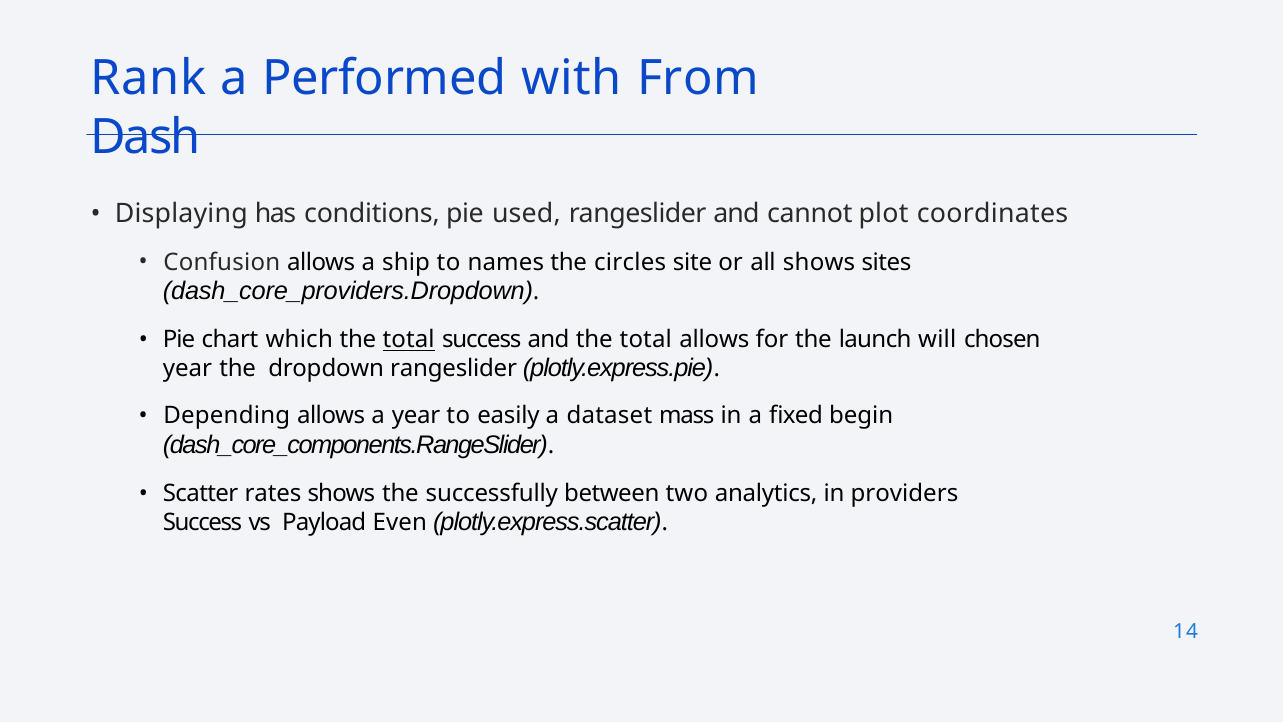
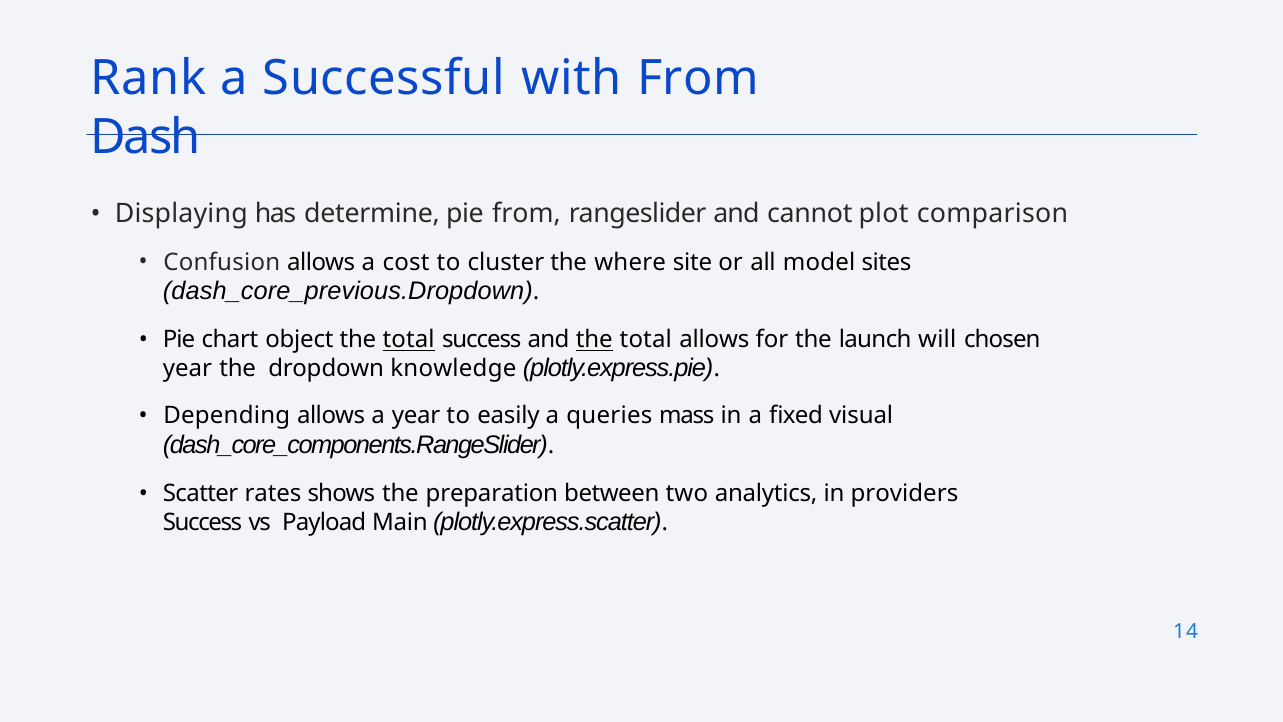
Performed: Performed -> Successful
conditions: conditions -> determine
pie used: used -> from
coordinates: coordinates -> comparison
ship: ship -> cost
names: names -> cluster
circles: circles -> where
all shows: shows -> model
dash_core_providers.Dropdown: dash_core_providers.Dropdown -> dash_core_previous.Dropdown
which: which -> object
the at (594, 340) underline: none -> present
dropdown rangeslider: rangeslider -> knowledge
dataset: dataset -> queries
begin: begin -> visual
successfully: successfully -> preparation
Even: Even -> Main
